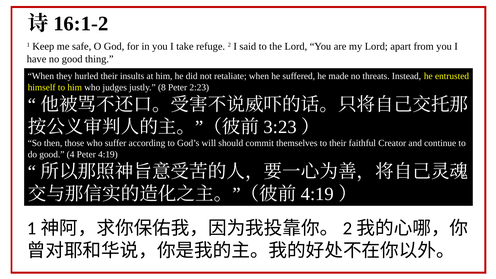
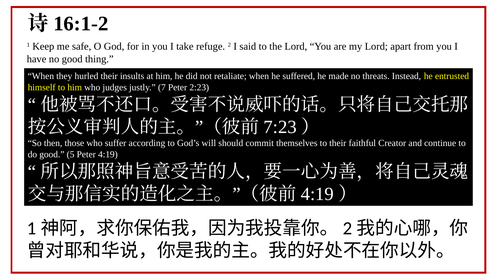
8: 8 -> 7
3:23: 3:23 -> 7:23
4: 4 -> 5
